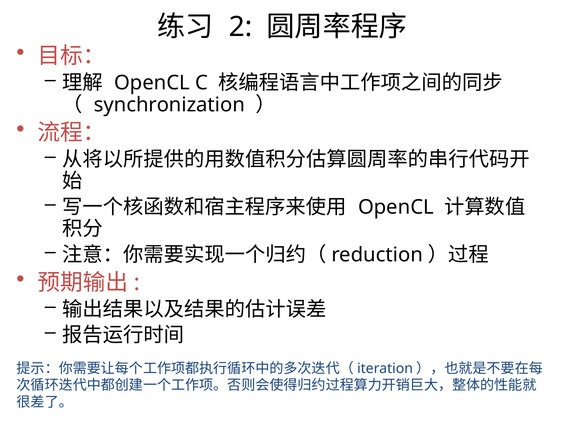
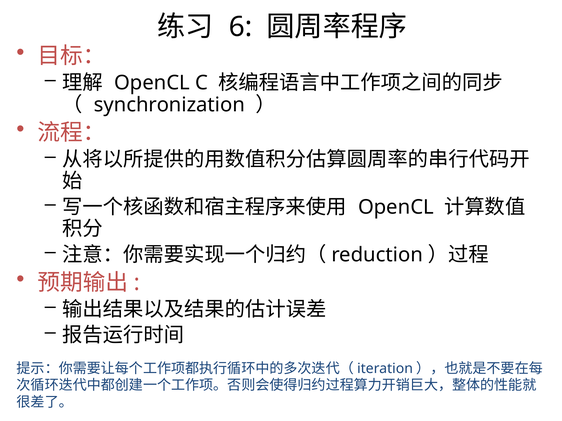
2: 2 -> 6
